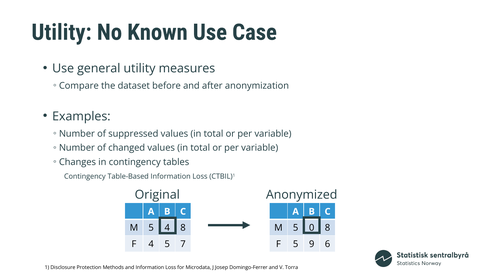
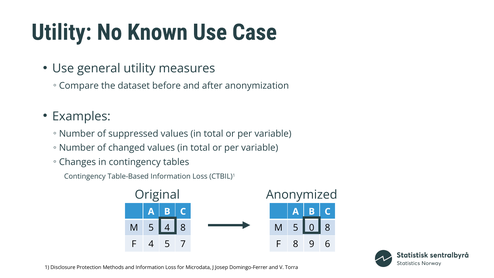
F 5: 5 -> 8
